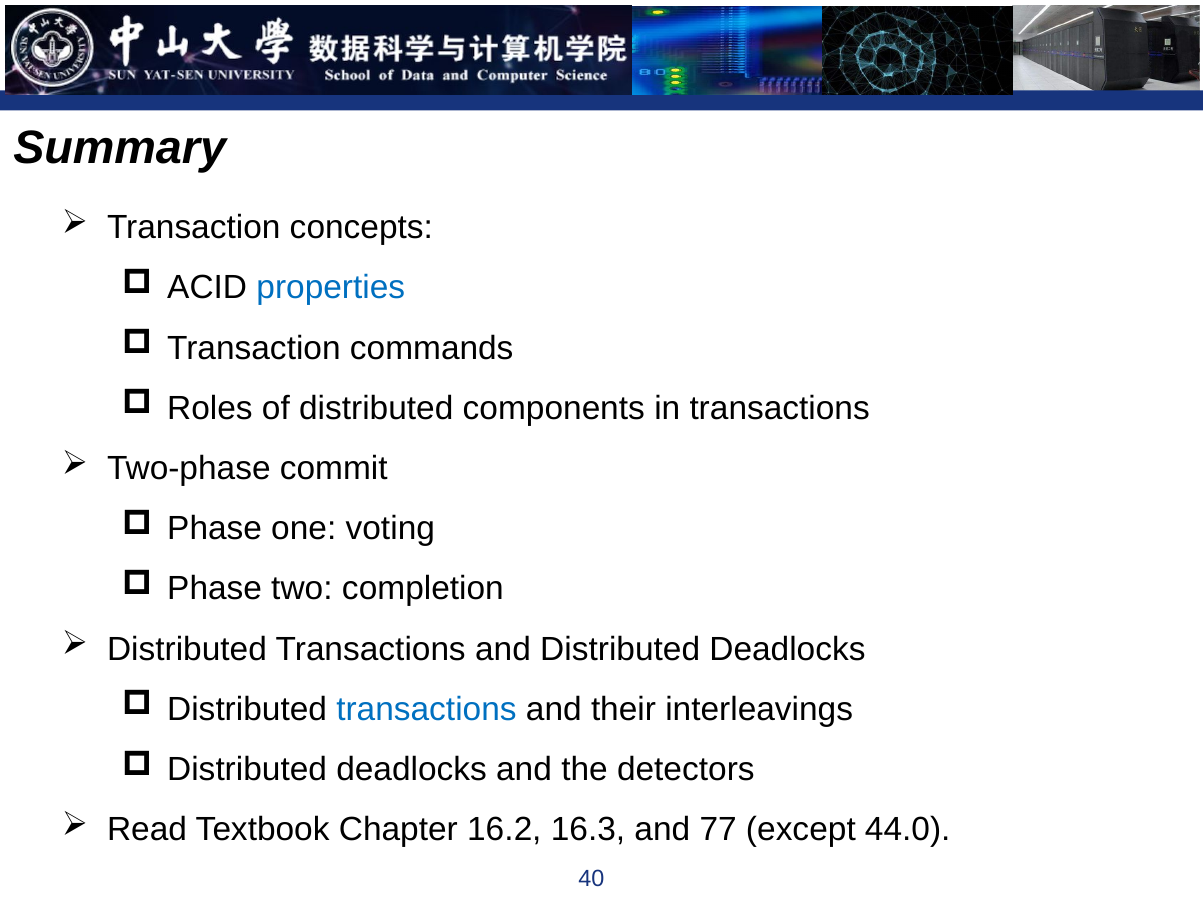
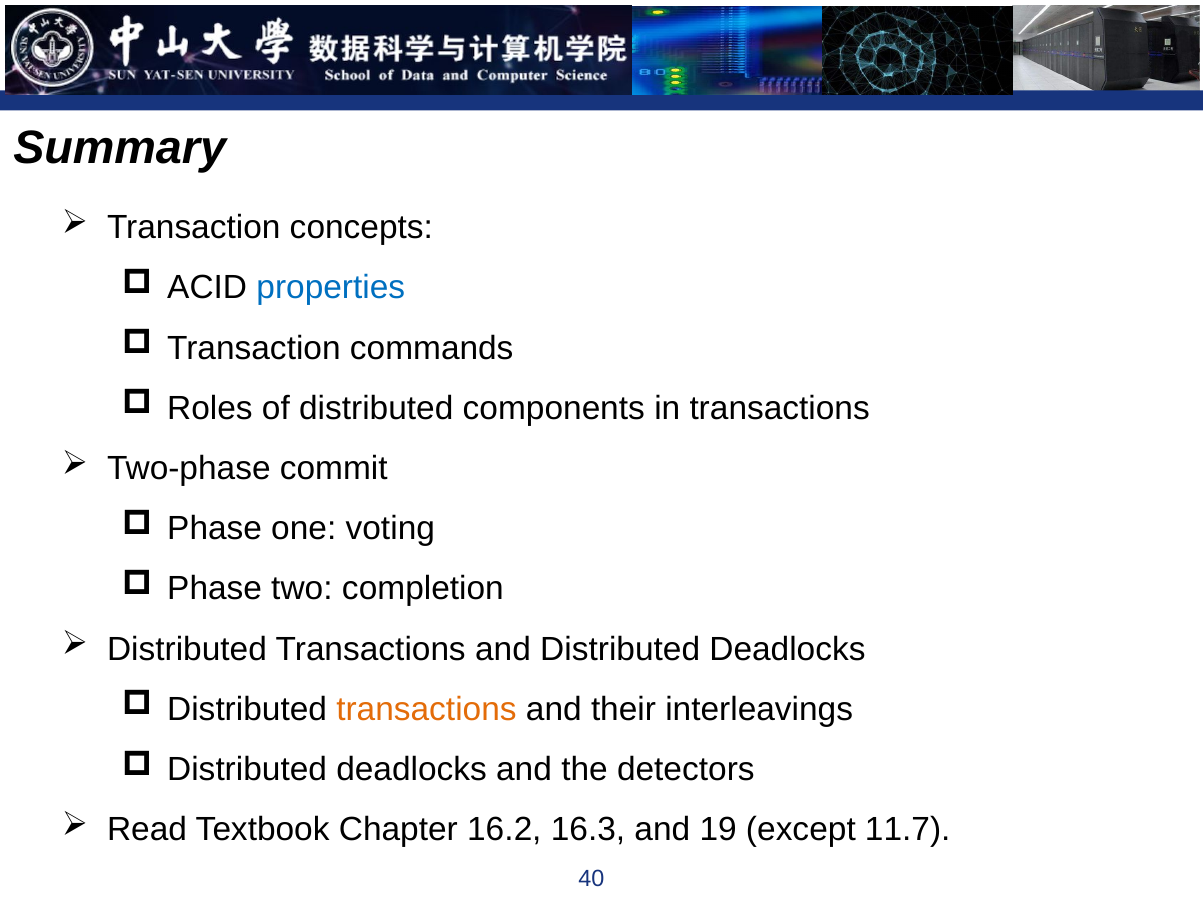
transactions at (426, 709) colour: blue -> orange
77: 77 -> 19
44.0: 44.0 -> 11.7
